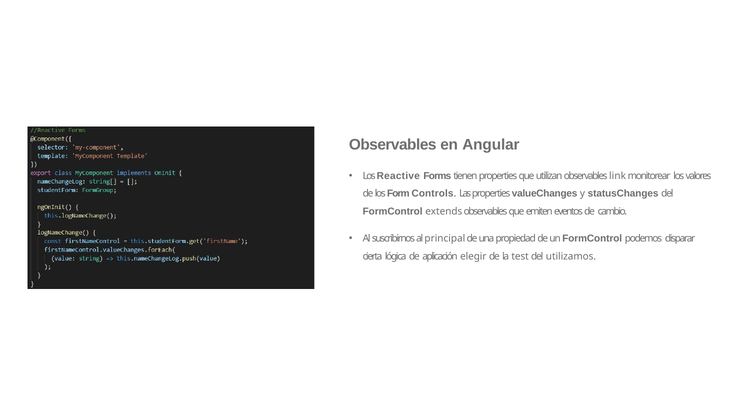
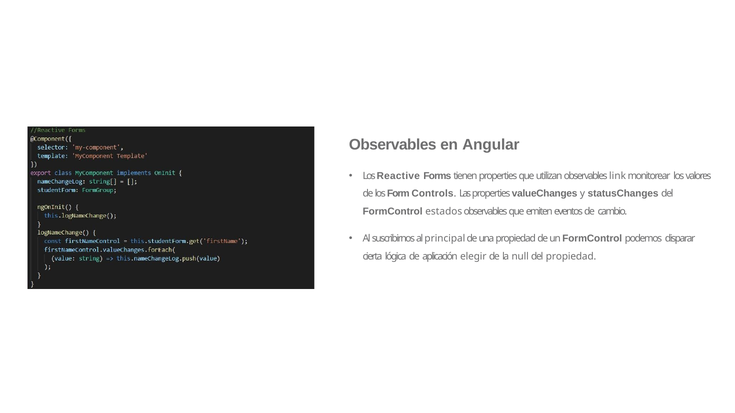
extends: extends -> estados
test: test -> null
del utilizamos: utilizamos -> propiedad
